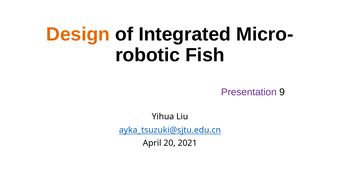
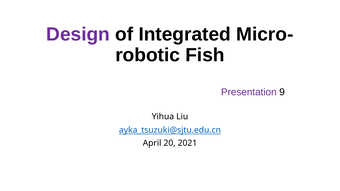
Design colour: orange -> purple
